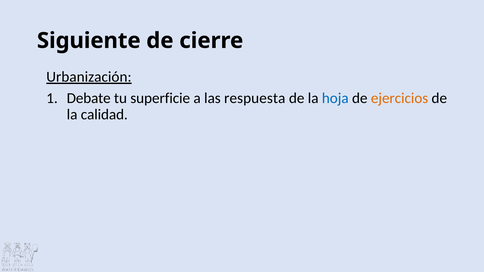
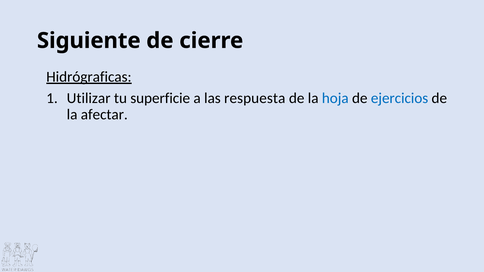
Urbanización: Urbanización -> Hidrógraficas
Debate: Debate -> Utilizar
ejercicios colour: orange -> blue
calidad: calidad -> afectar
